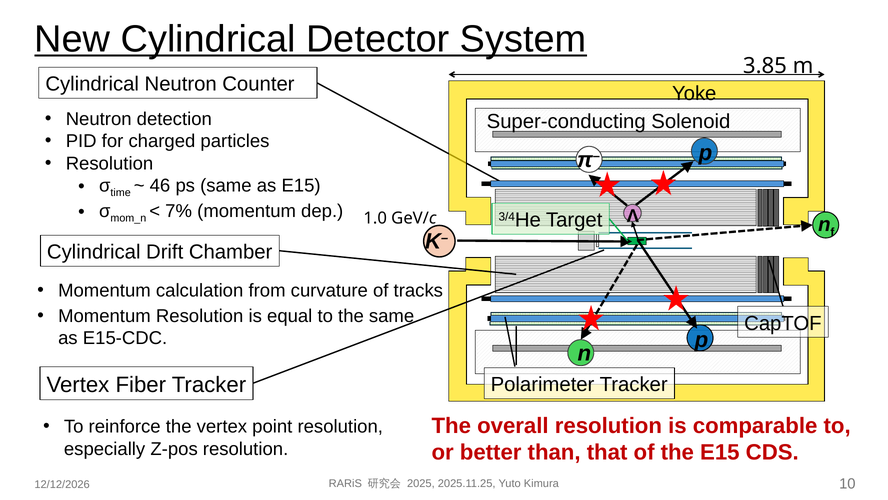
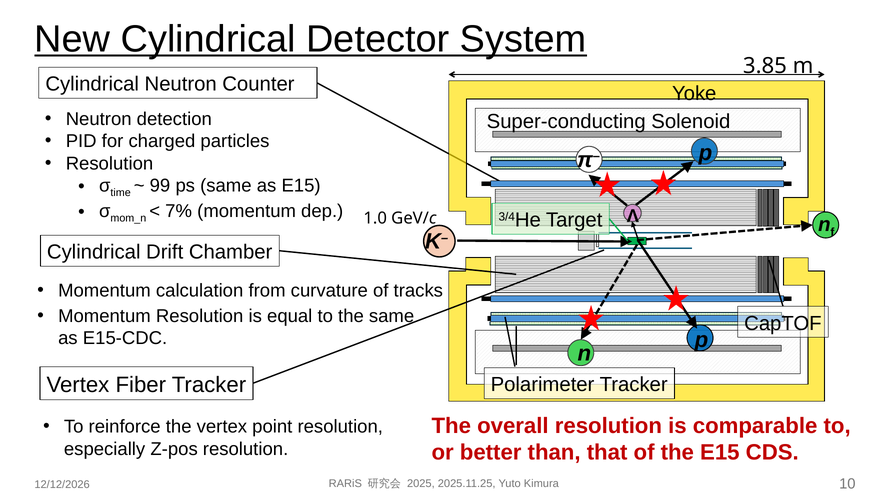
46: 46 -> 99
